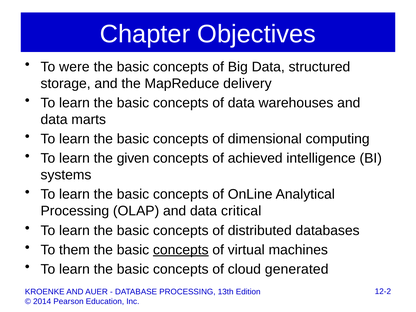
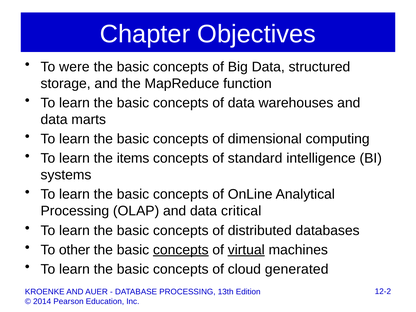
delivery: delivery -> function
given: given -> items
achieved: achieved -> standard
them: them -> other
virtual underline: none -> present
